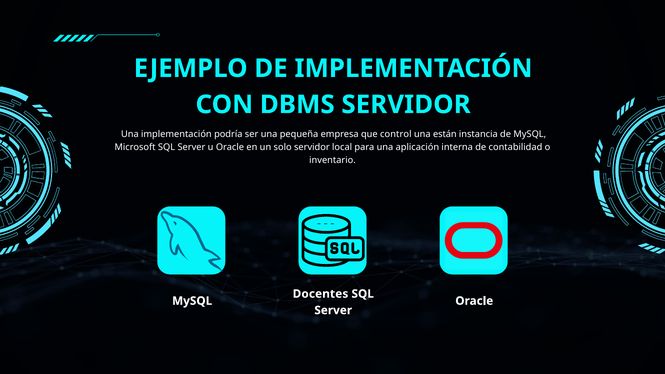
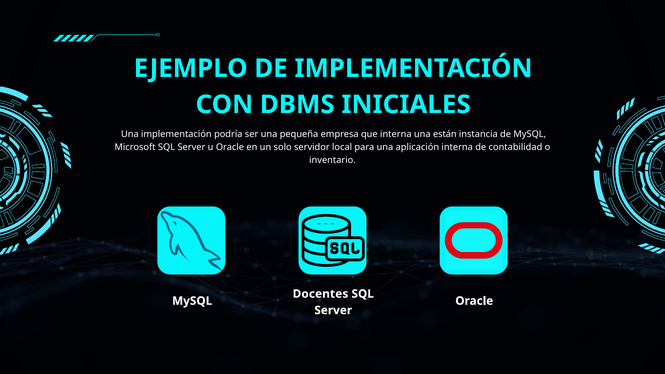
DBMS SERVIDOR: SERVIDOR -> INICIALES
que control: control -> interna
